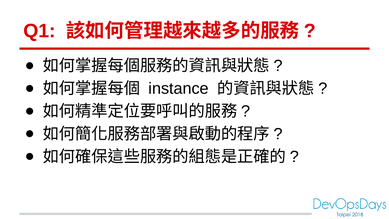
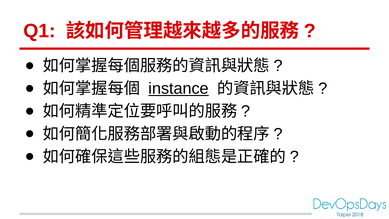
instance underline: none -> present
